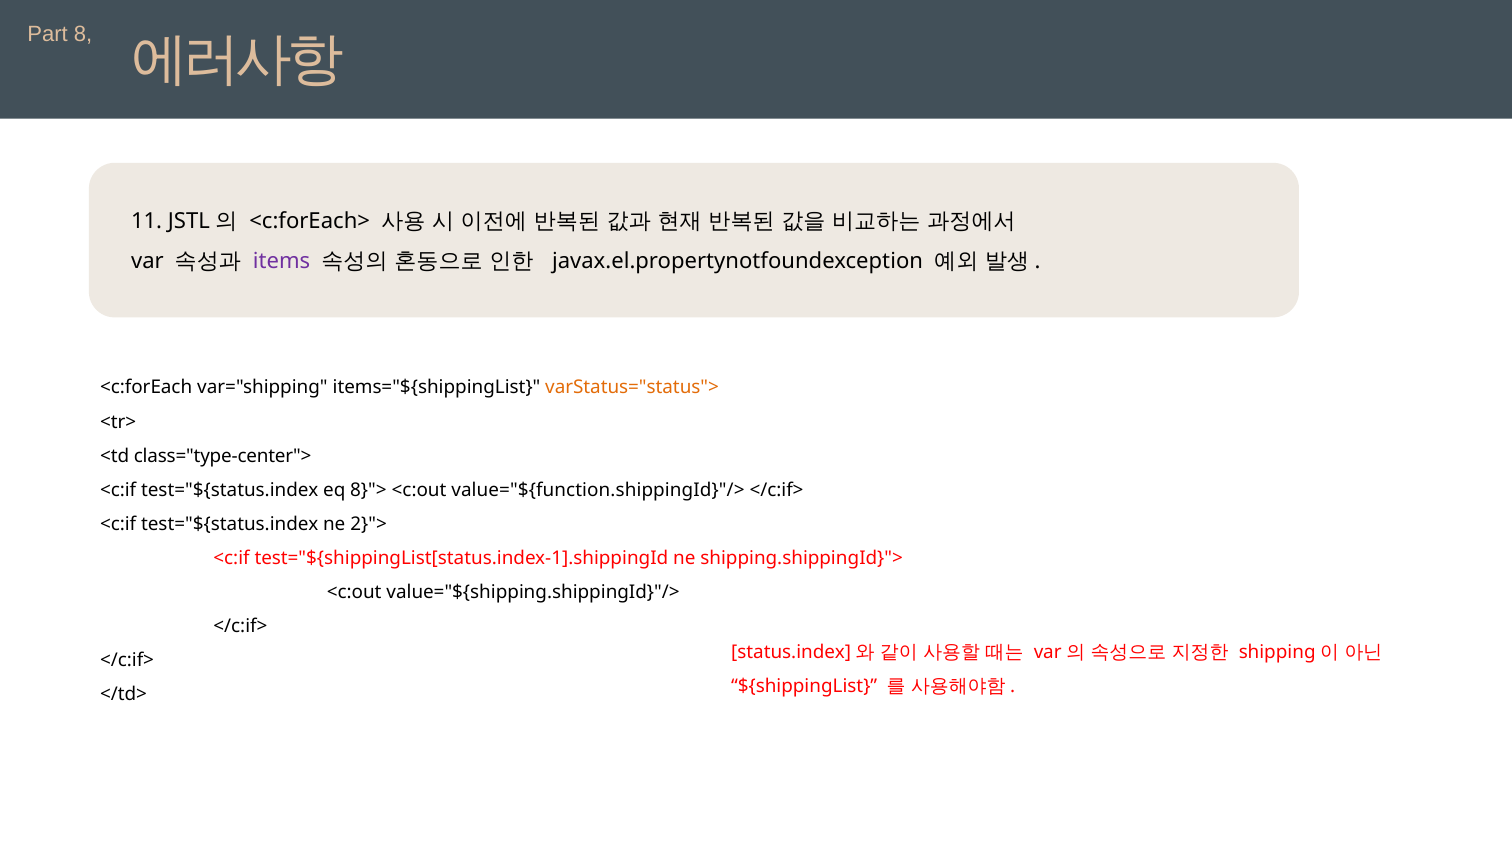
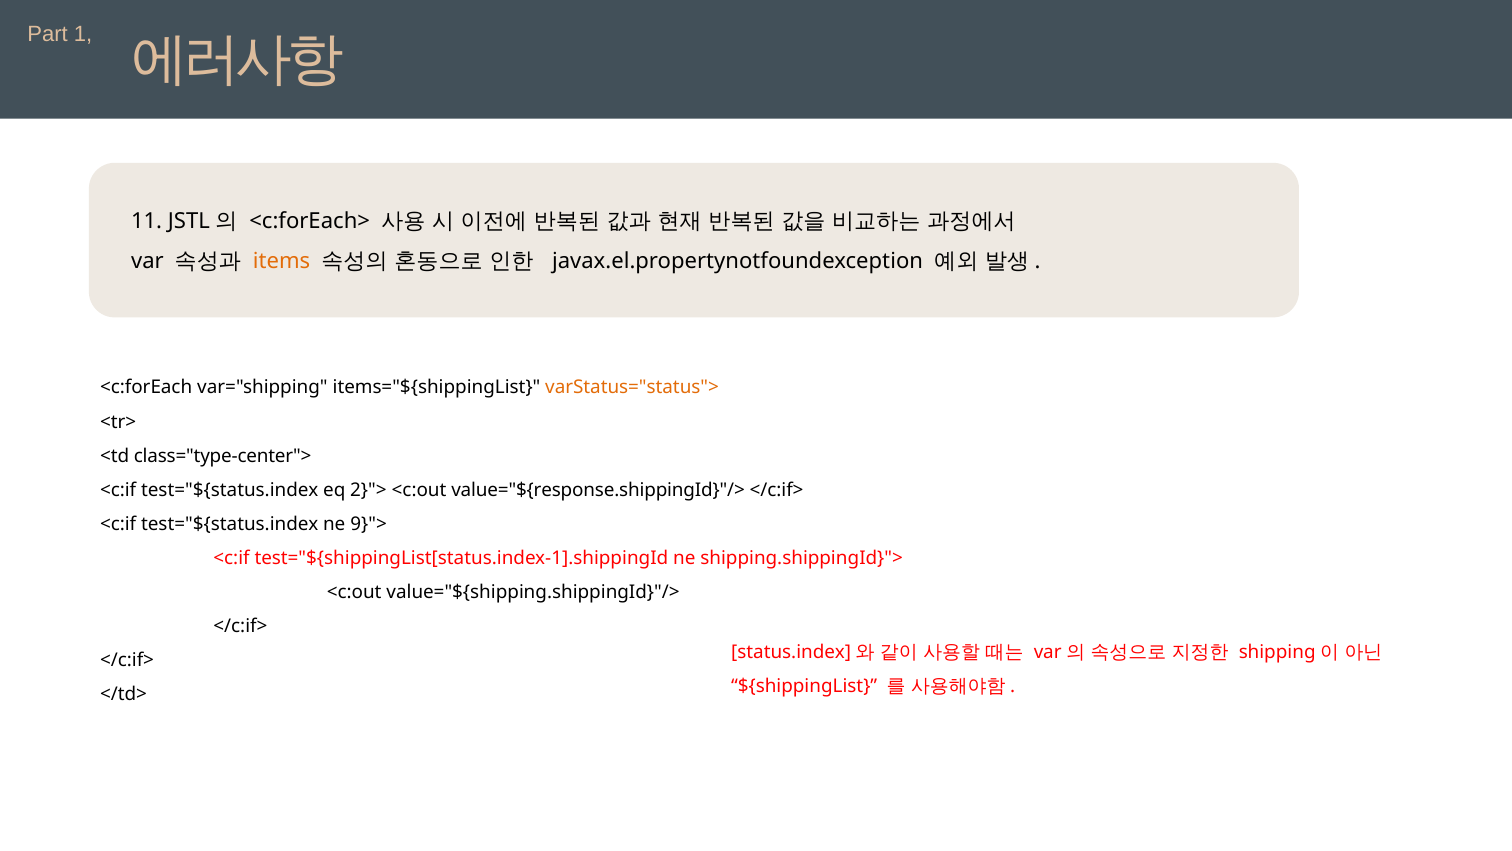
8: 8 -> 1
items colour: purple -> orange
8}">: 8}"> -> 2}">
value="${function.shippingId}"/>: value="${function.shippingId}"/> -> value="${response.shippingId}"/>
2}">: 2}"> -> 9}">
